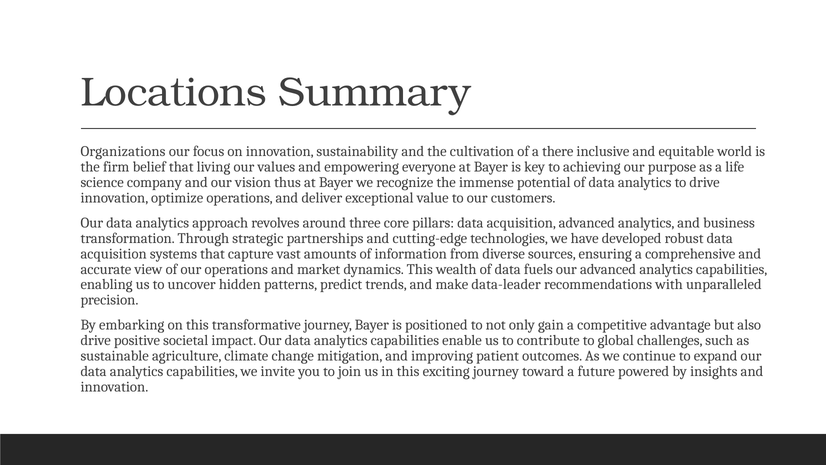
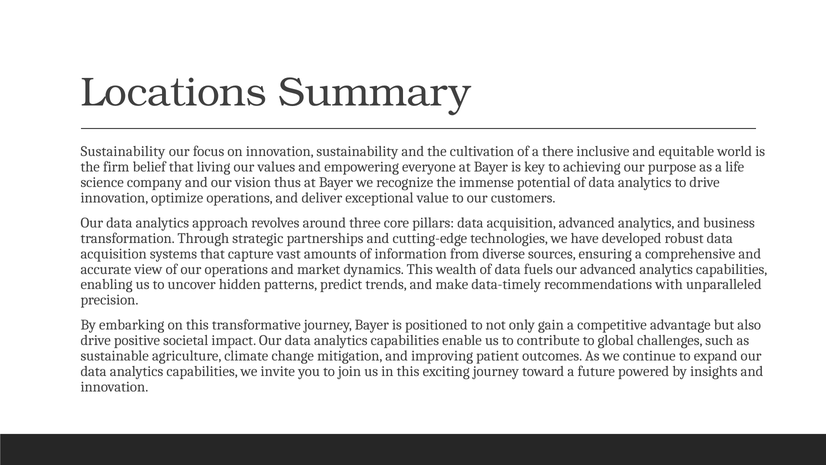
Organizations at (123, 151): Organizations -> Sustainability
data-leader: data-leader -> data-timely
